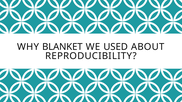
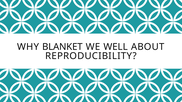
USED: USED -> WELL
